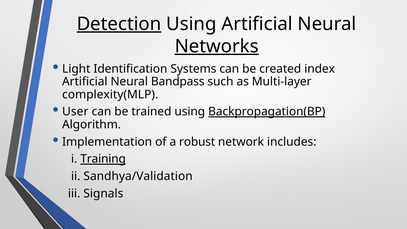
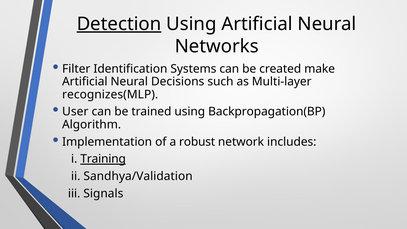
Networks underline: present -> none
Light: Light -> Filter
index: index -> make
Bandpass: Bandpass -> Decisions
complexity(MLP: complexity(MLP -> recognizes(MLP
Backpropagation(BP underline: present -> none
